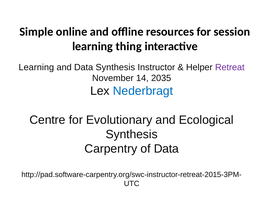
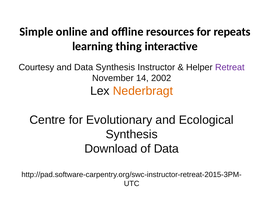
session: session -> repeats
Learning at (36, 67): Learning -> Courtesy
2035: 2035 -> 2002
Nederbragt colour: blue -> orange
Carpentry: Carpentry -> Download
